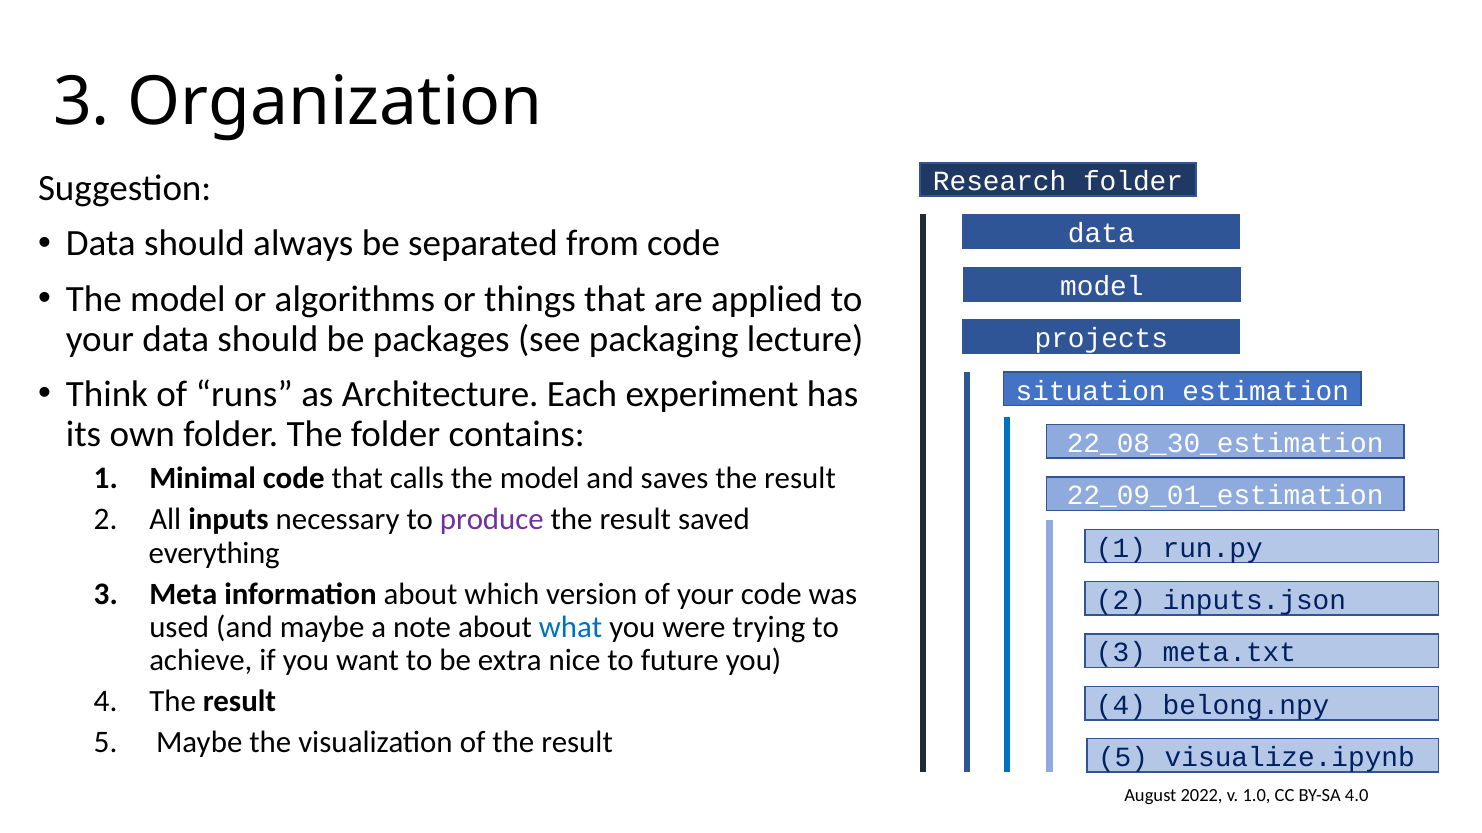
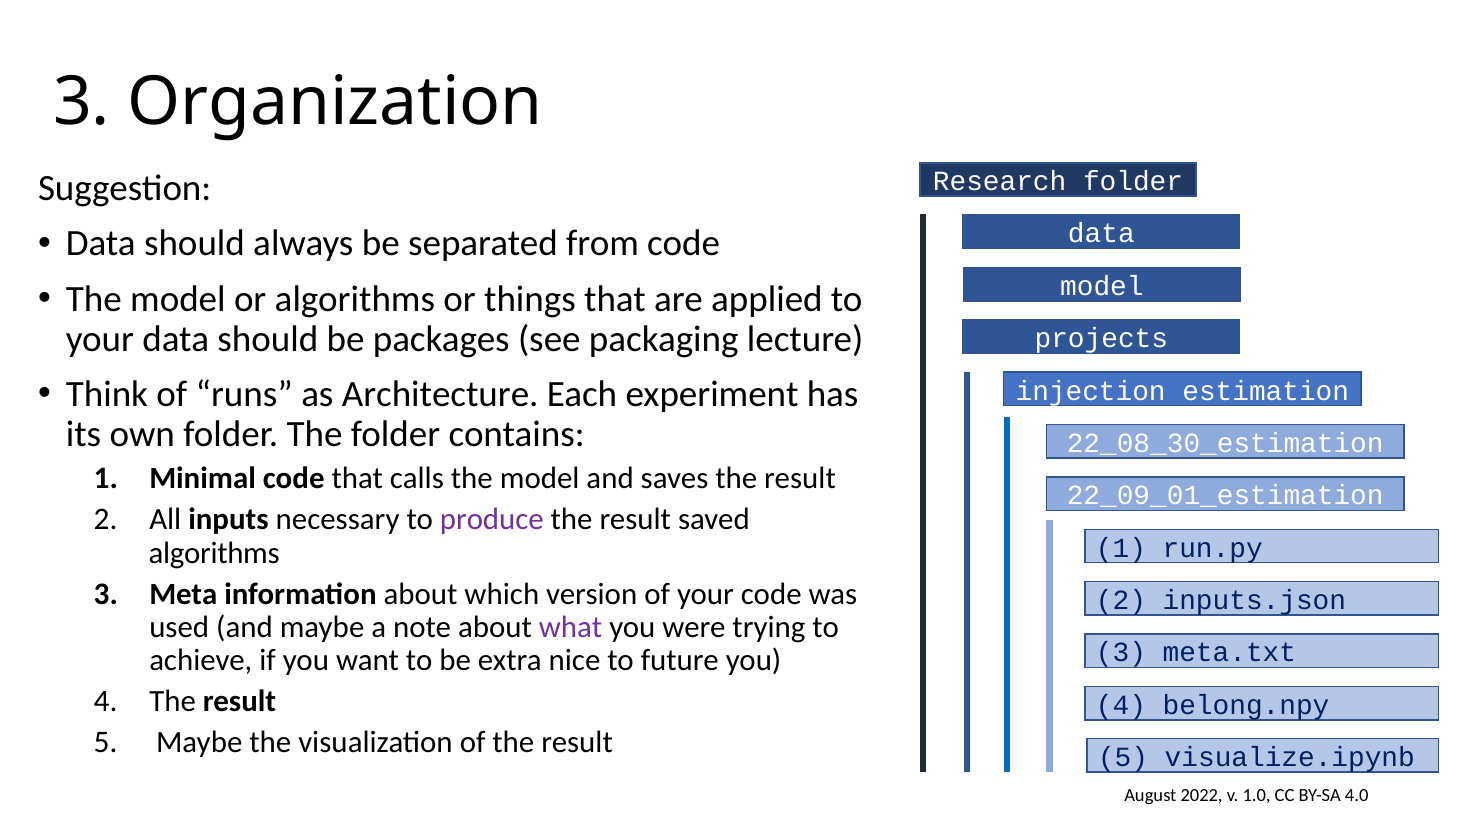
situation: situation -> injection
everything at (214, 553): everything -> algorithms
what colour: blue -> purple
